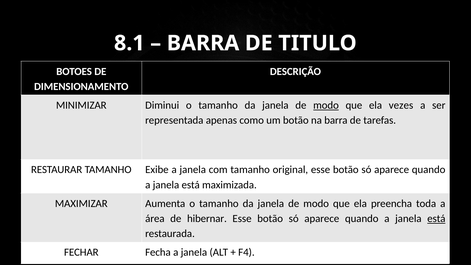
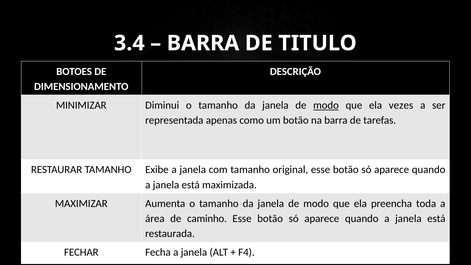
8.1: 8.1 -> 3.4
hibernar: hibernar -> caminho
está at (436, 219) underline: present -> none
